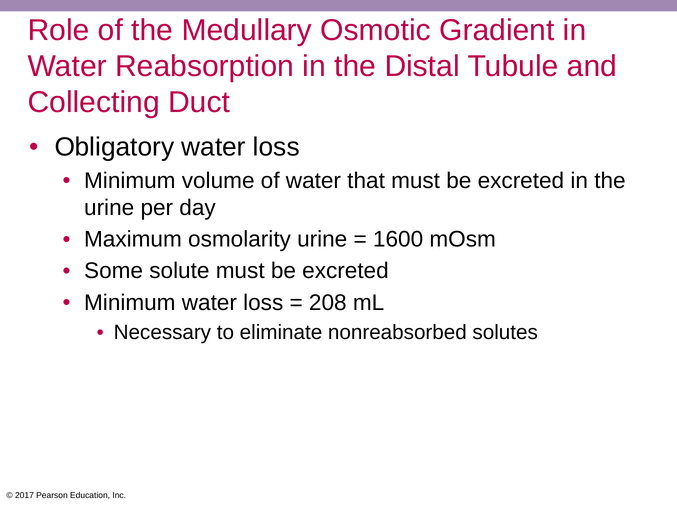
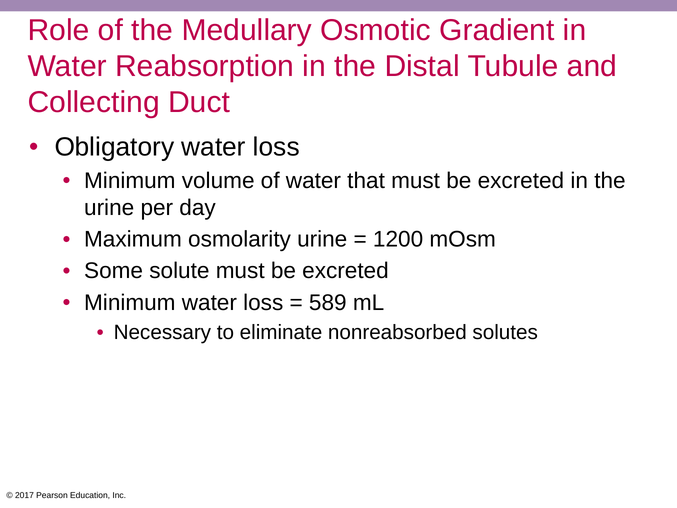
1600: 1600 -> 1200
208: 208 -> 589
